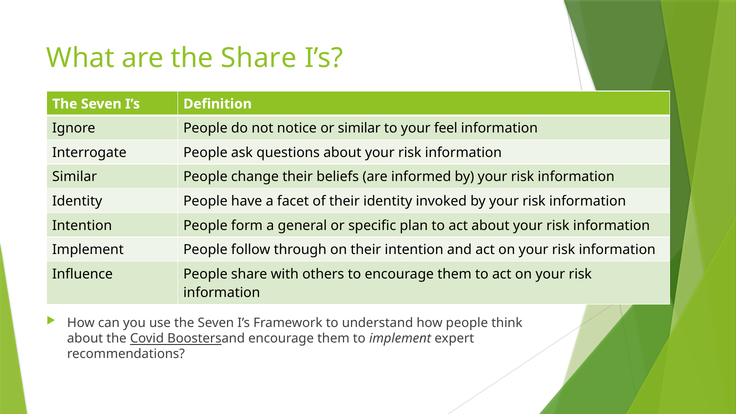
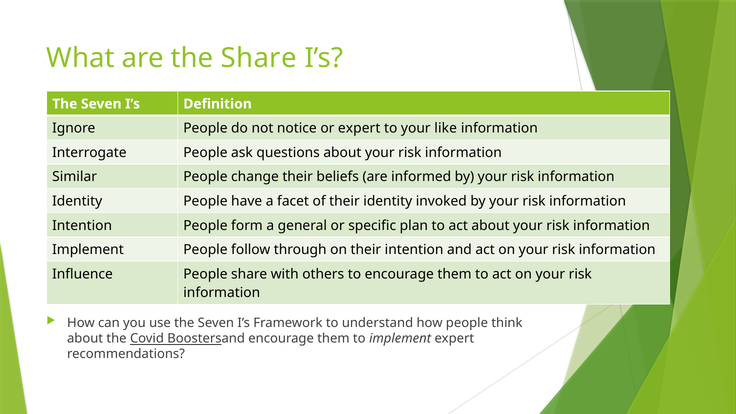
or similar: similar -> expert
feel: feel -> like
